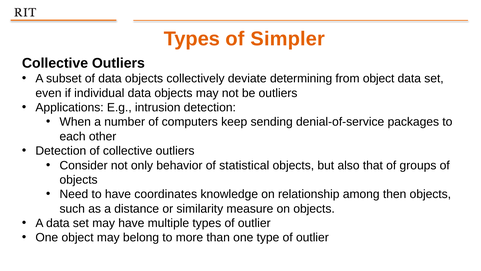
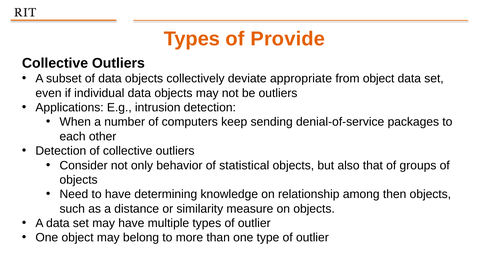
Simpler: Simpler -> Provide
determining: determining -> appropriate
coordinates: coordinates -> determining
